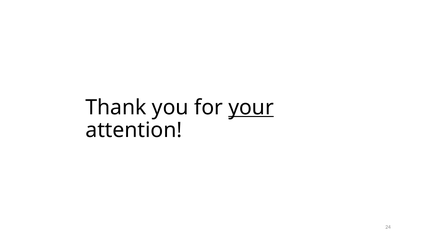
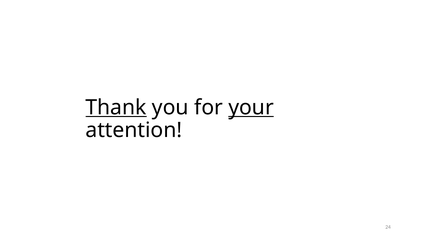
Thank underline: none -> present
